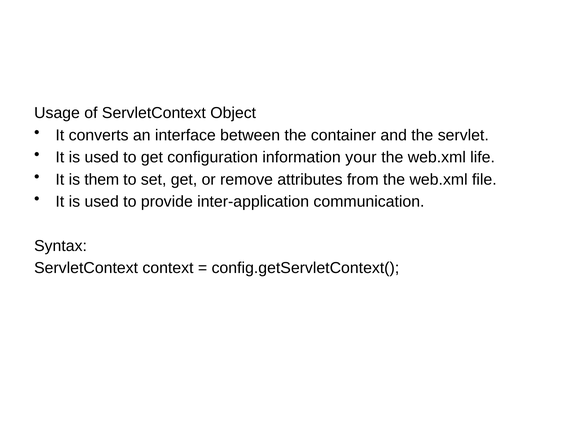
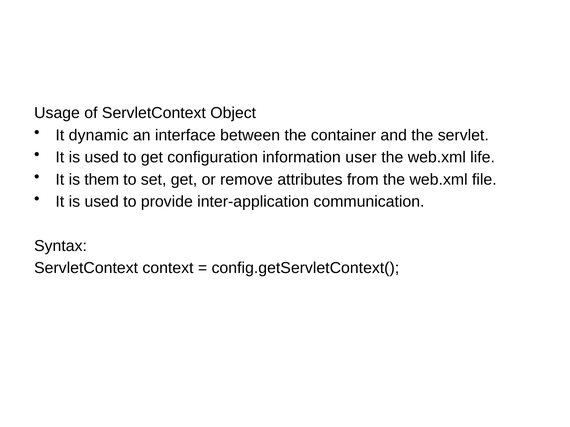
converts: converts -> dynamic
your: your -> user
